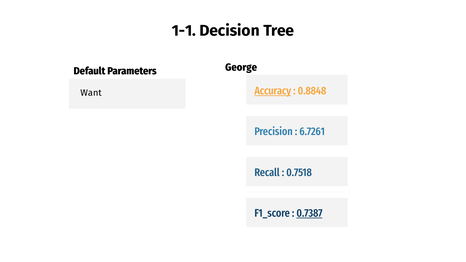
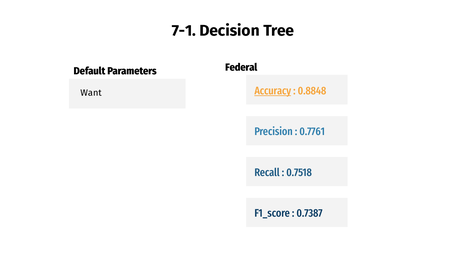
1-1: 1-1 -> 7-1
George: George -> Federal
6.7261: 6.7261 -> 0.7761
0.7387 underline: present -> none
